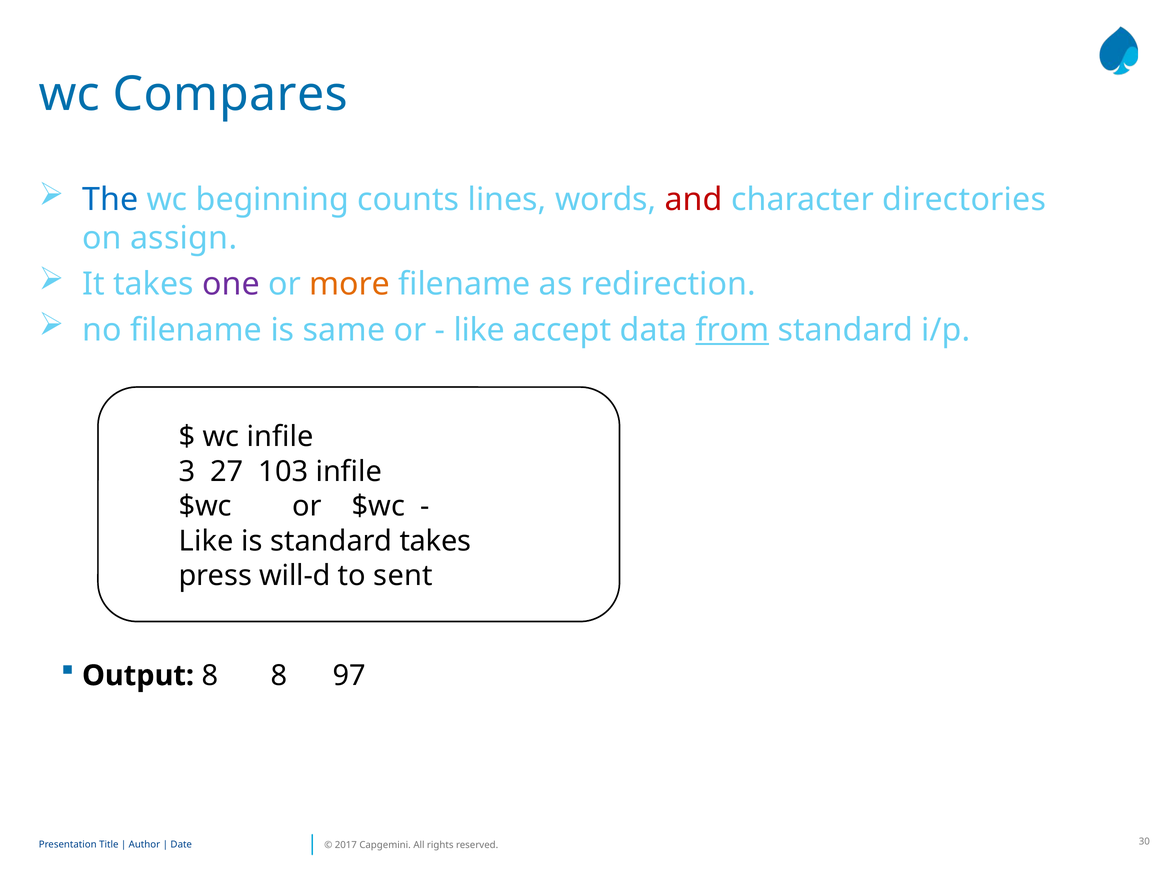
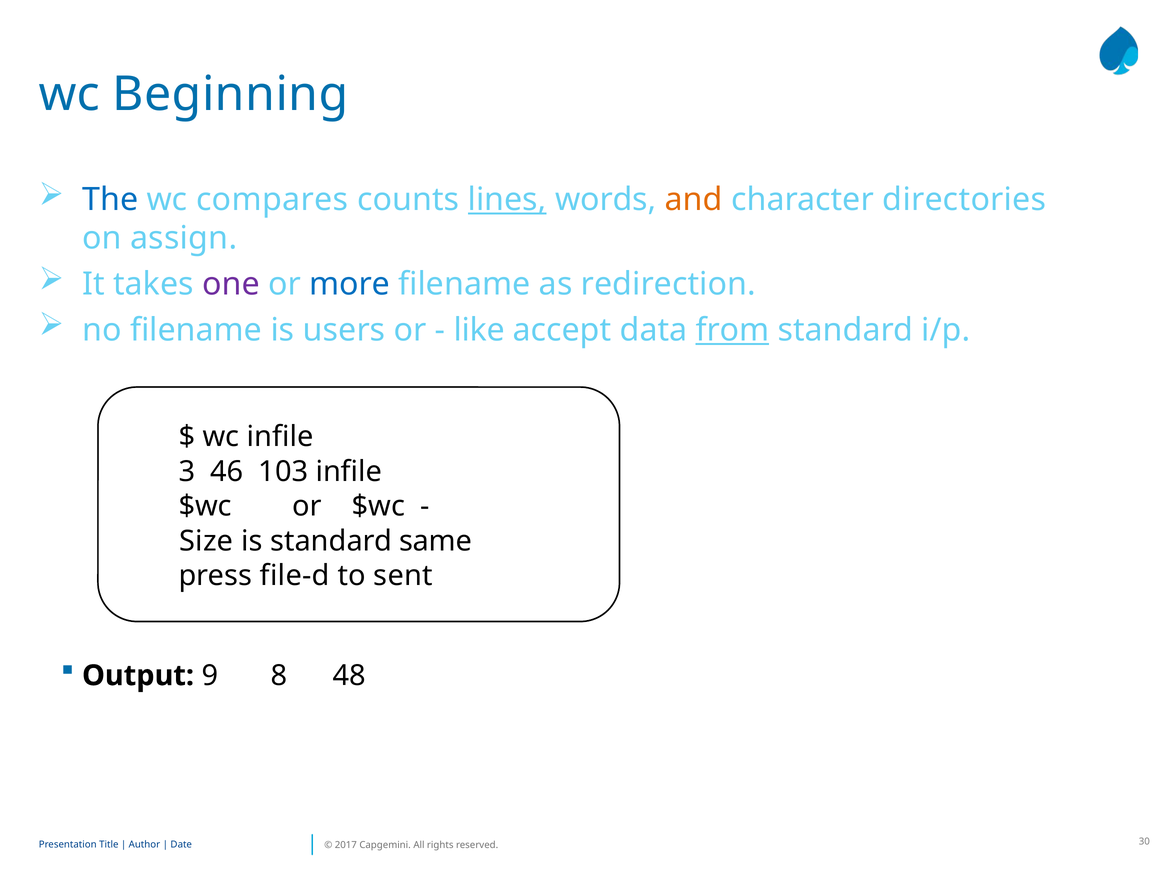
Compares: Compares -> Beginning
beginning: beginning -> compares
lines underline: none -> present
and colour: red -> orange
more colour: orange -> blue
same: same -> users
27: 27 -> 46
Like at (206, 541): Like -> Size
standard takes: takes -> same
will-d: will-d -> file-d
Output 8: 8 -> 9
97: 97 -> 48
